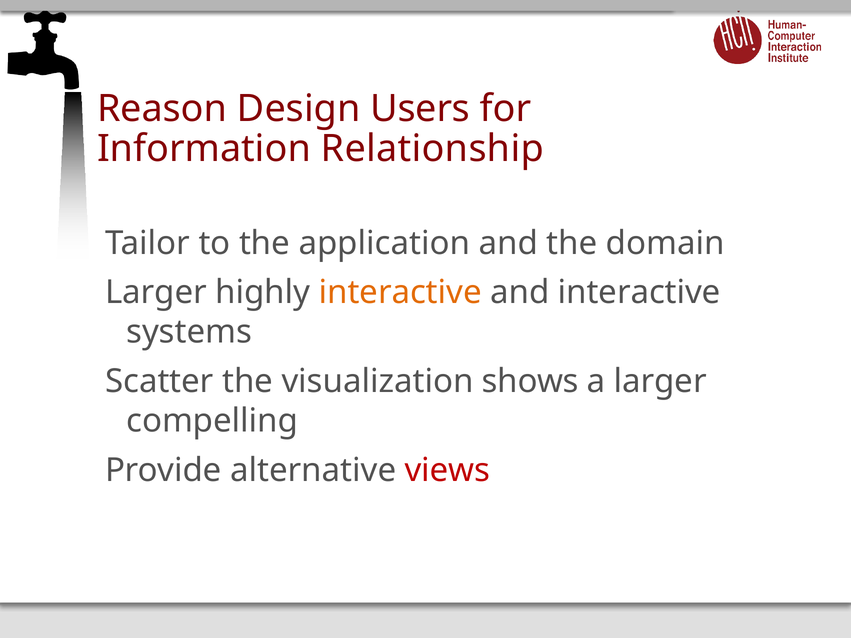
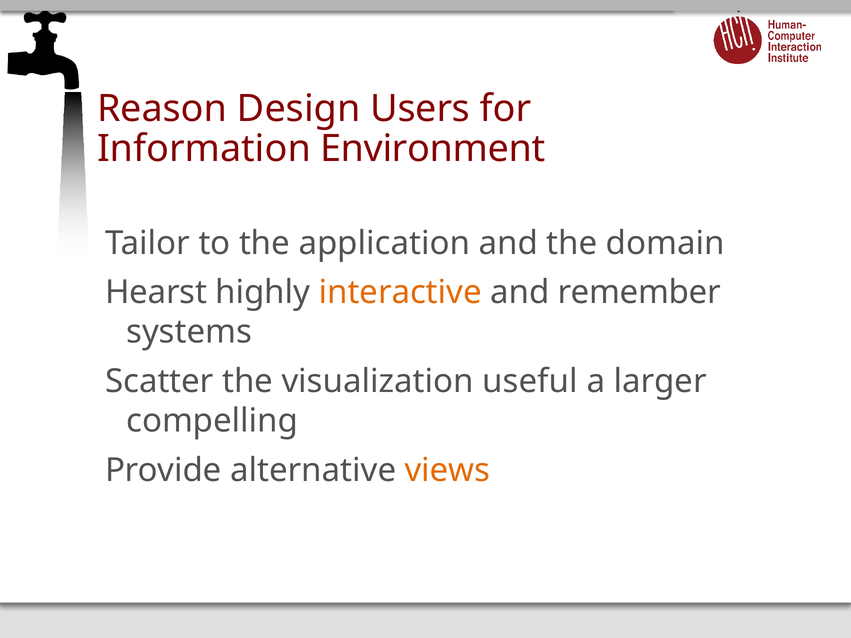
Relationship: Relationship -> Environment
Larger at (156, 292): Larger -> Hearst
and interactive: interactive -> remember
shows: shows -> useful
views colour: red -> orange
